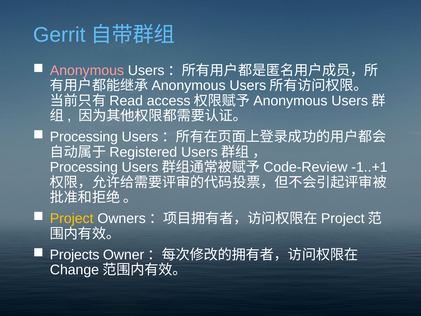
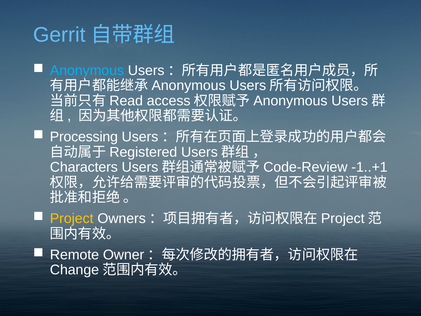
Anonymous colour: pink -> light blue
Processing at (84, 167): Processing -> Characters
Projects: Projects -> Remote
